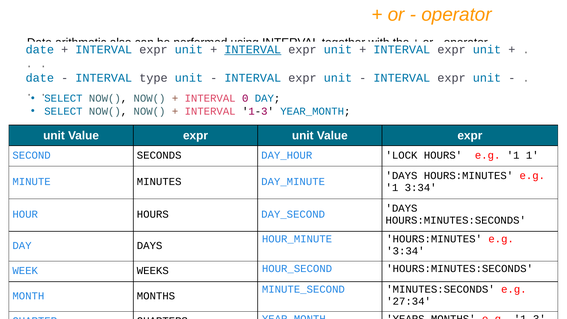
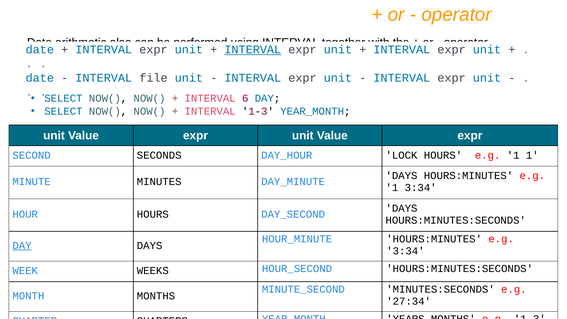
type: type -> file
0: 0 -> 6
DAY at (22, 246) underline: none -> present
